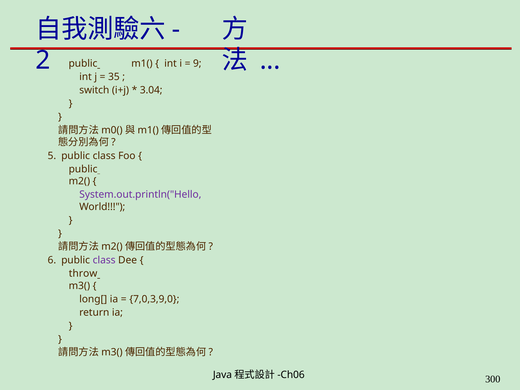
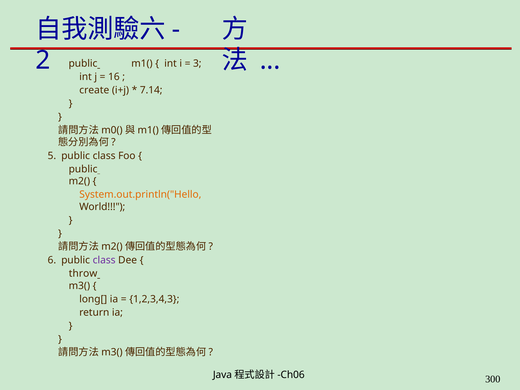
9: 9 -> 3
35: 35 -> 16
switch: switch -> create
3.04: 3.04 -> 7.14
System.out.println("Hello colour: purple -> orange
7,0,3,9,0: 7,0,3,9,0 -> 1,2,3,4,3
